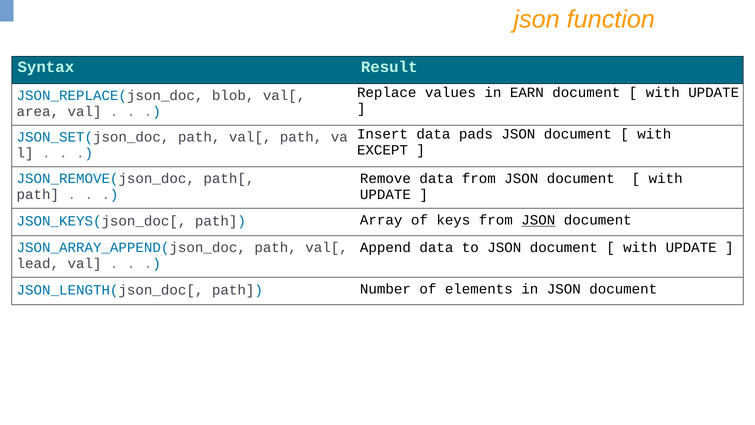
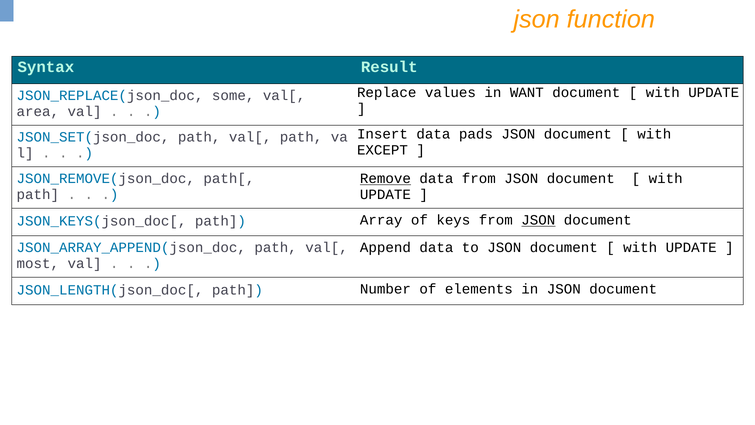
EARN: EARN -> WANT
blob: blob -> some
Remove underline: none -> present
lead: lead -> most
